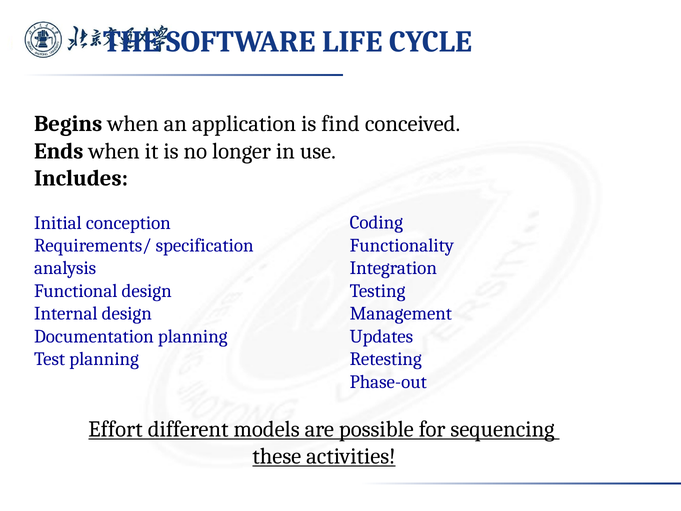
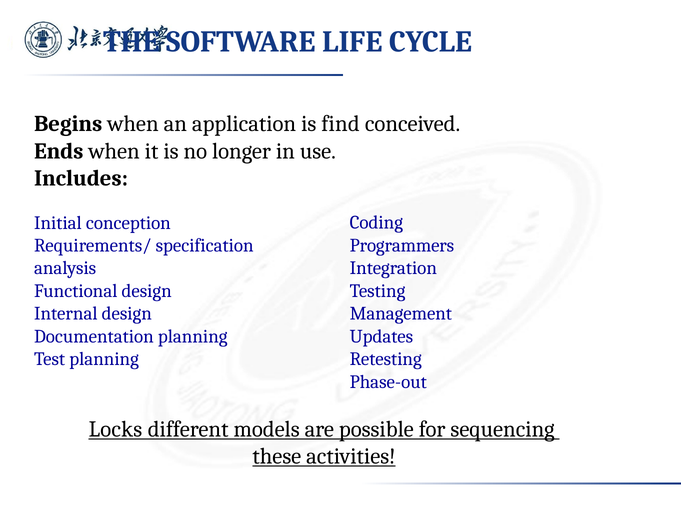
Functionality: Functionality -> Programmers
Effort: Effort -> Locks
